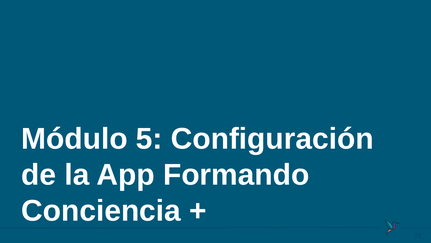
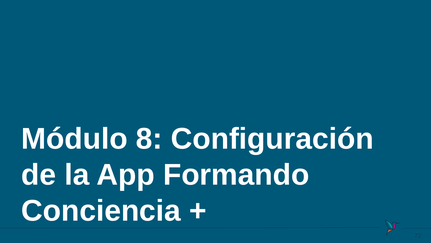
5: 5 -> 8
